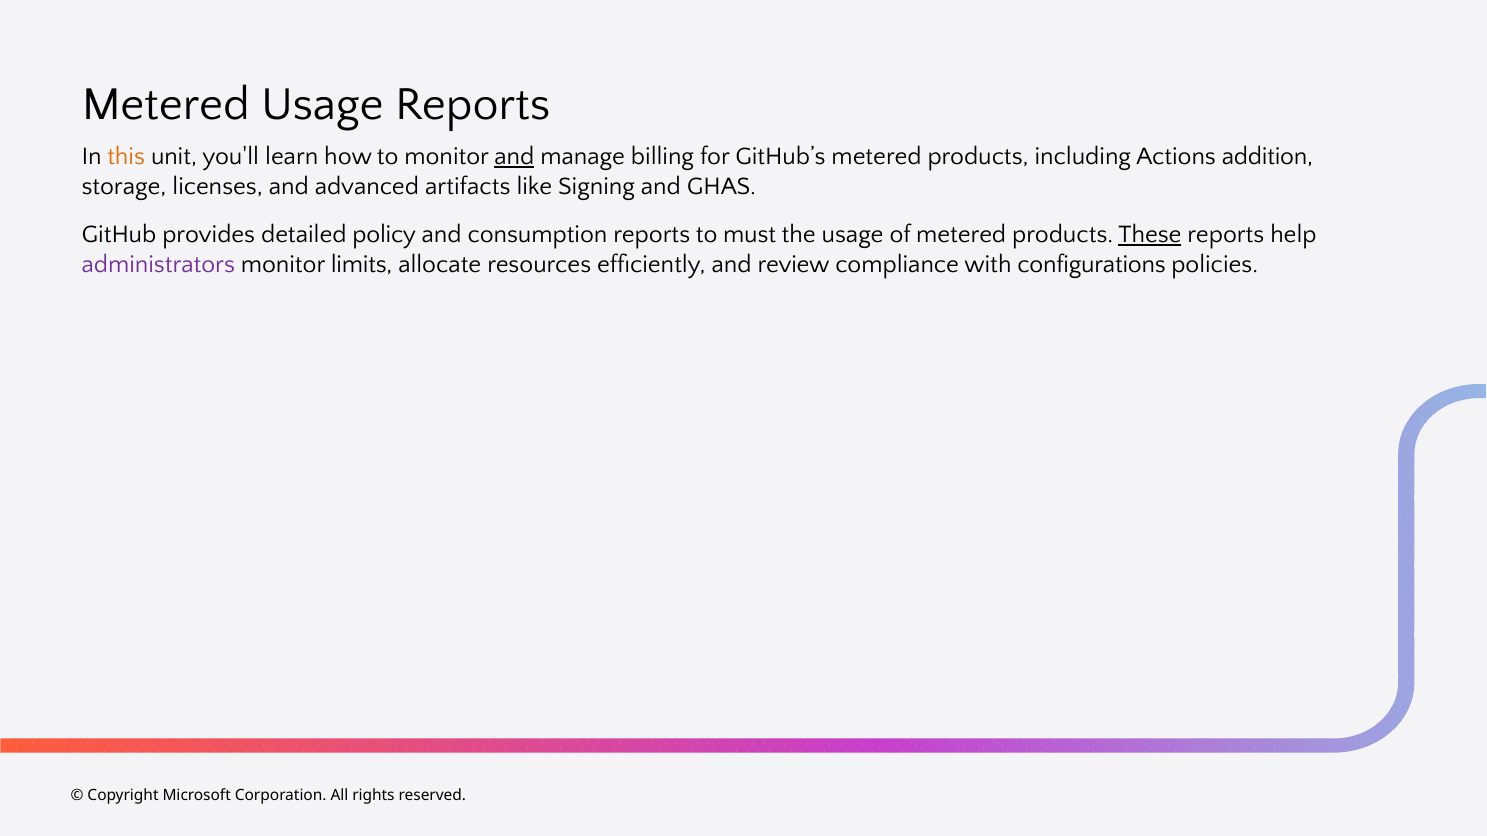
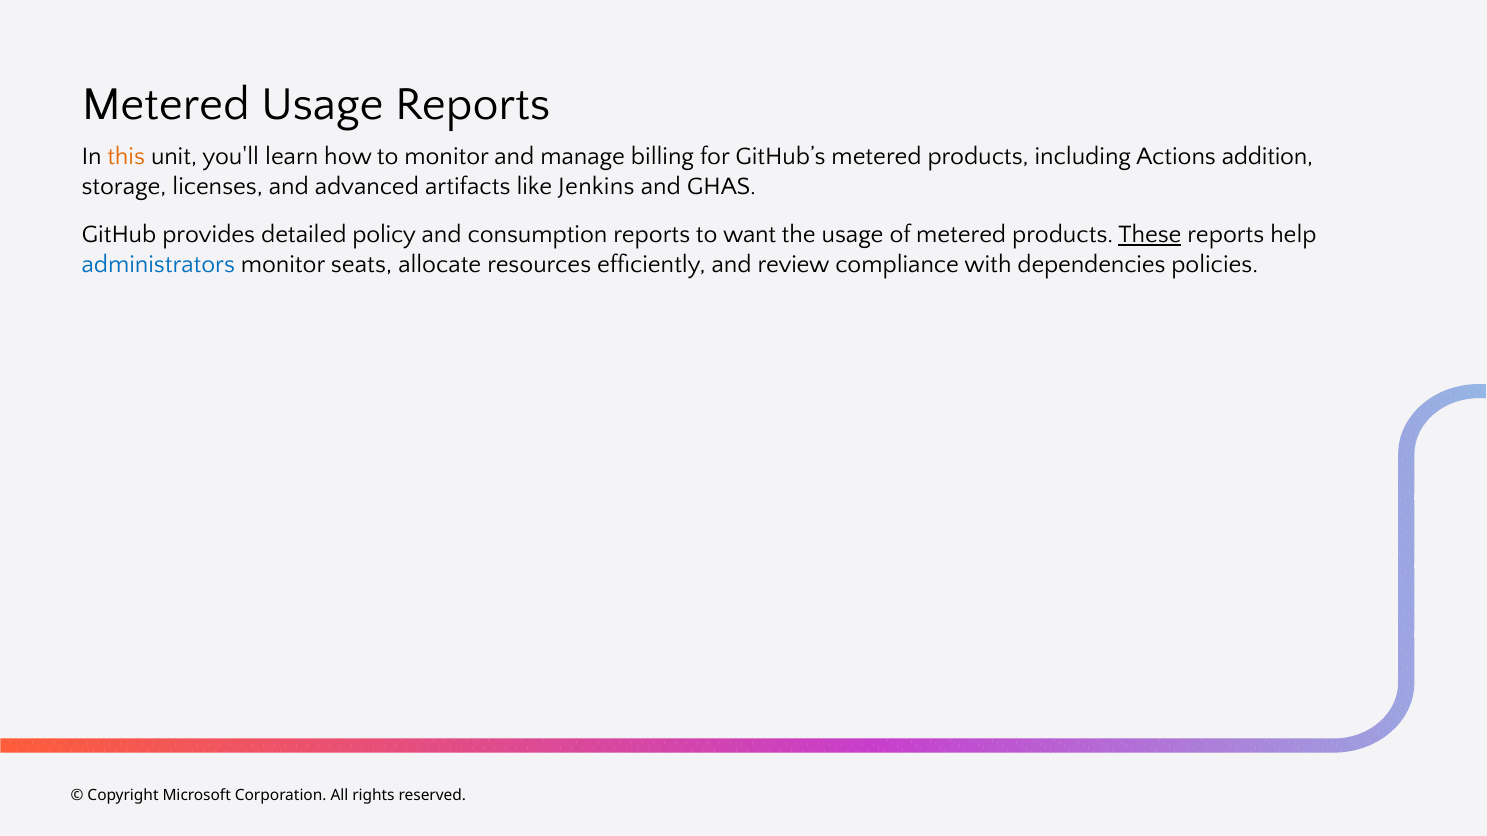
and at (514, 156) underline: present -> none
Signing: Signing -> Jenkins
must: must -> want
administrators colour: purple -> blue
limits: limits -> seats
configurations: configurations -> dependencies
